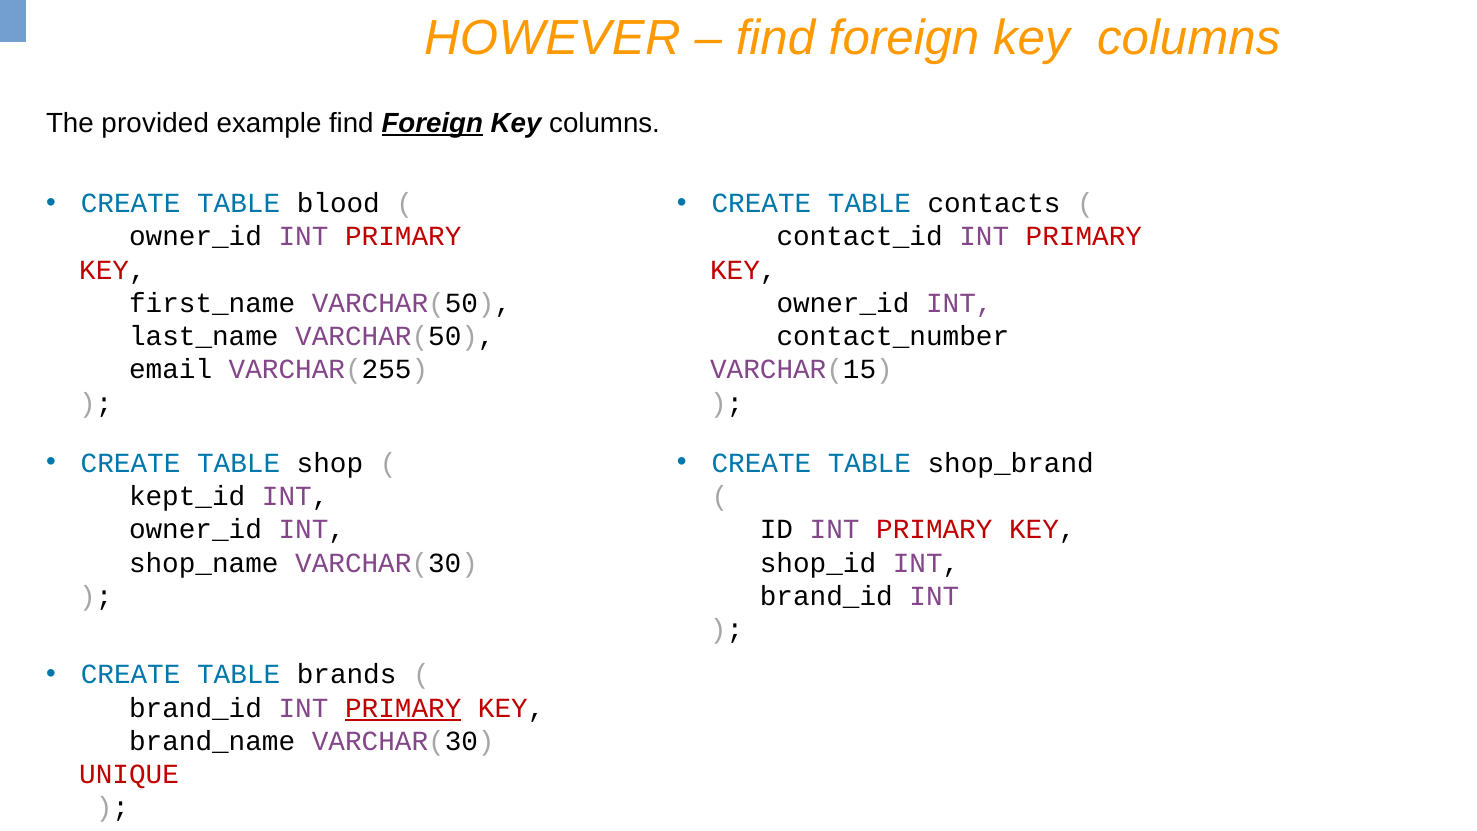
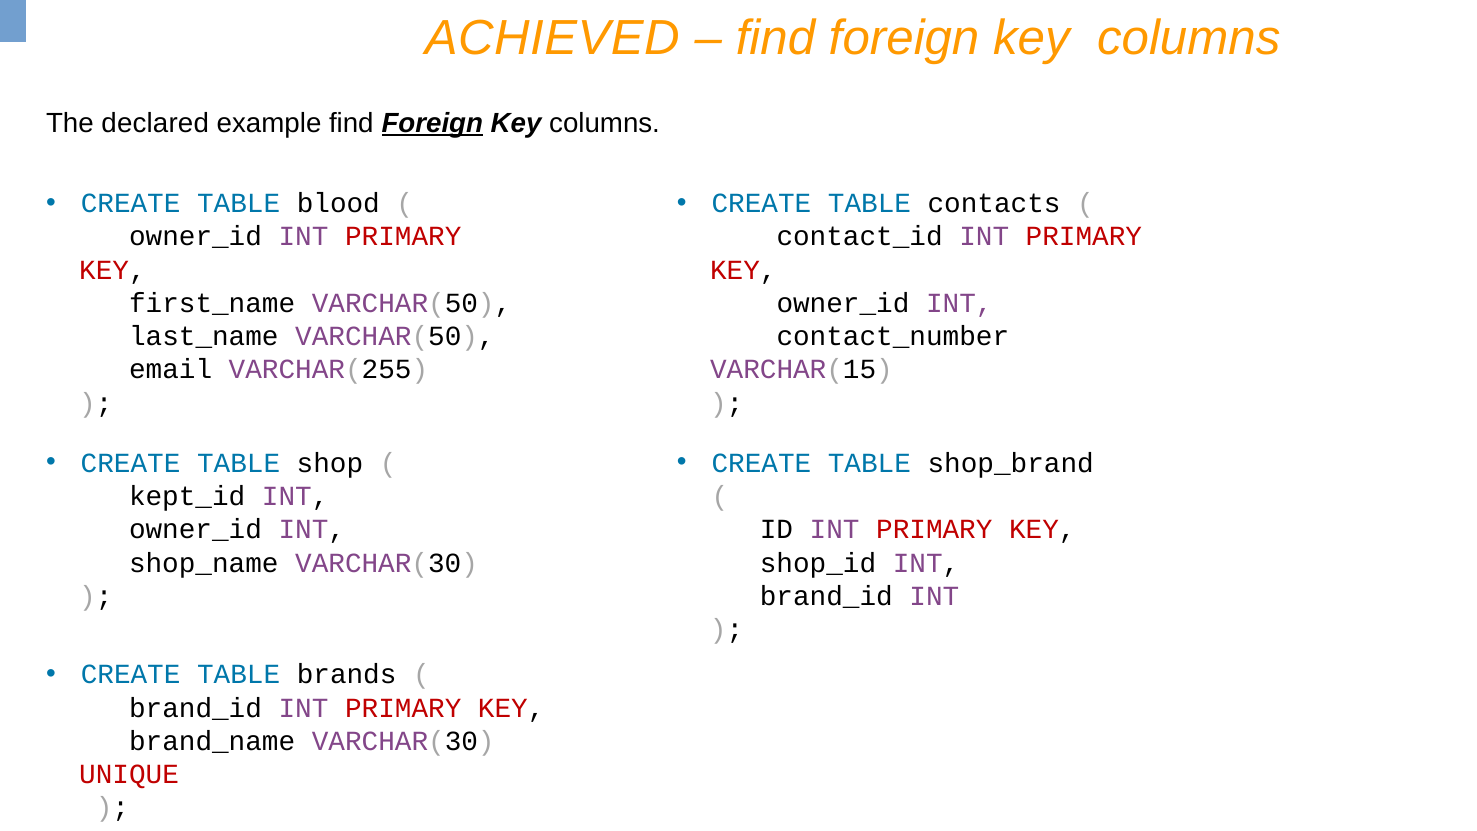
HOWEVER: HOWEVER -> ACHIEVED
provided: provided -> declared
PRIMARY at (403, 708) underline: present -> none
